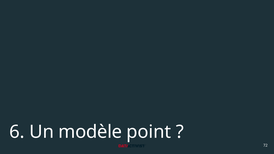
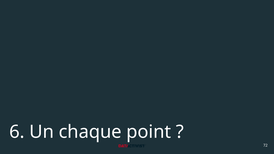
modèle: modèle -> chaque
